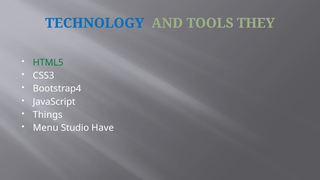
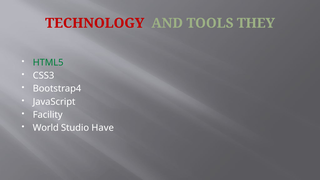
TECHNOLOGY colour: blue -> red
Things: Things -> Facility
Menu: Menu -> World
